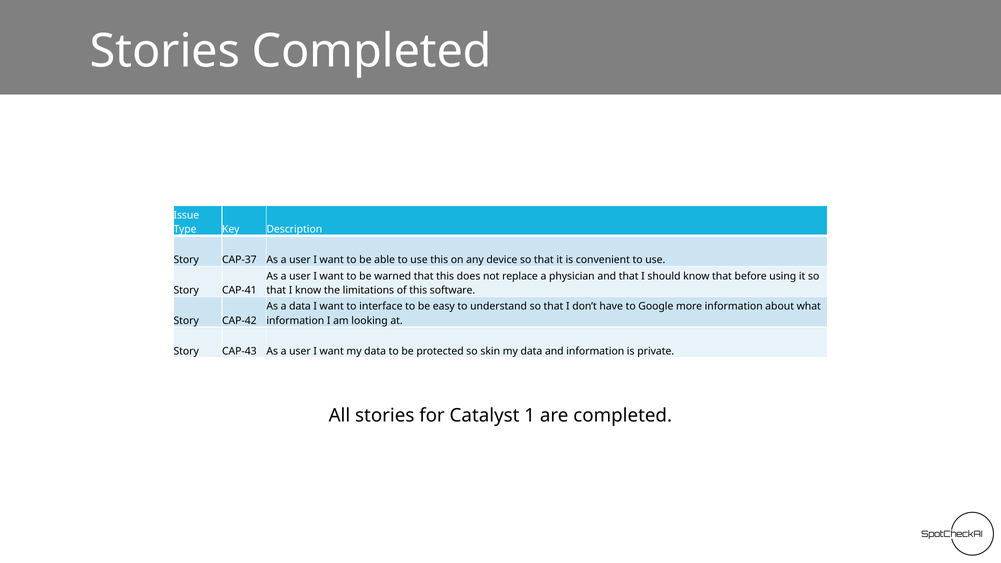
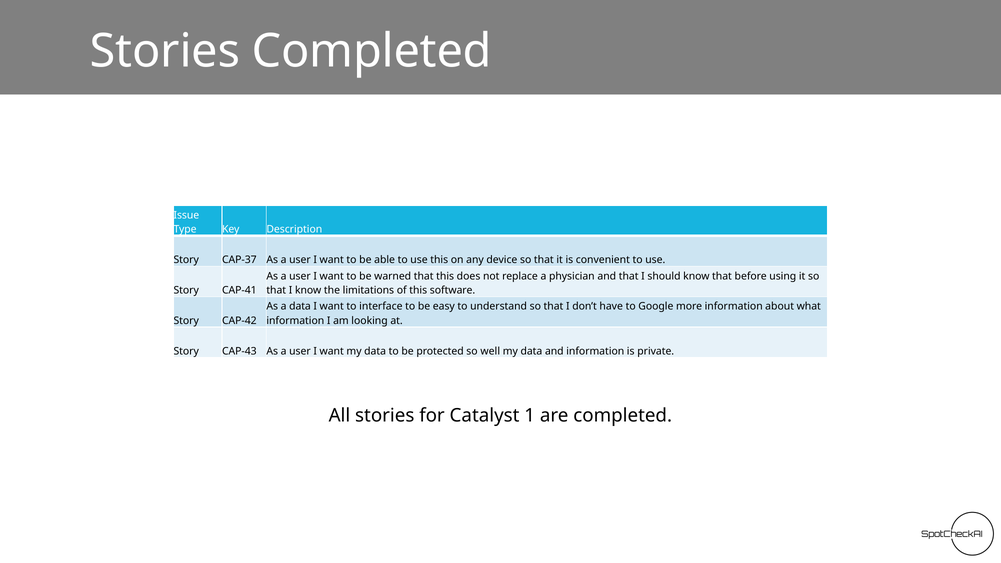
skin: skin -> well
